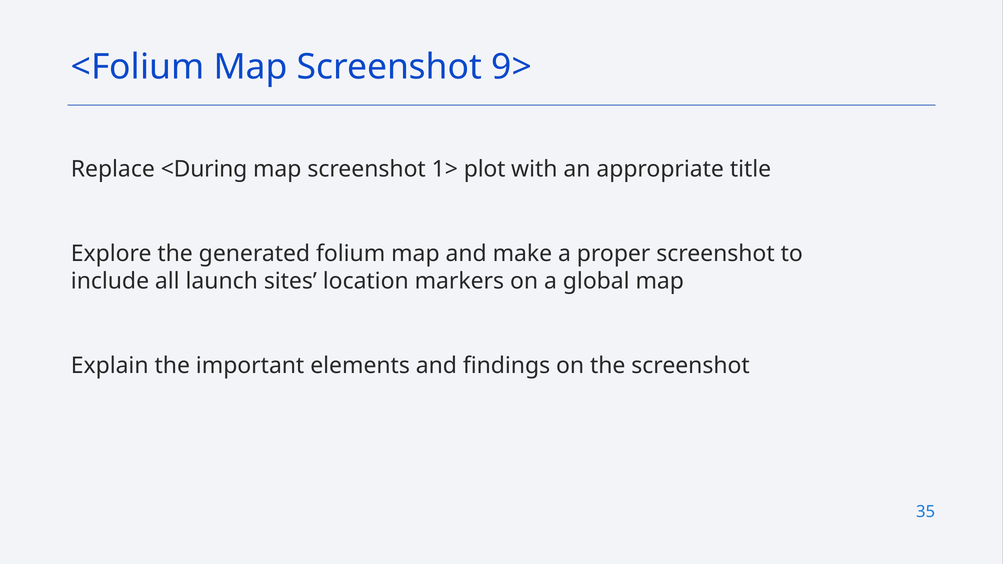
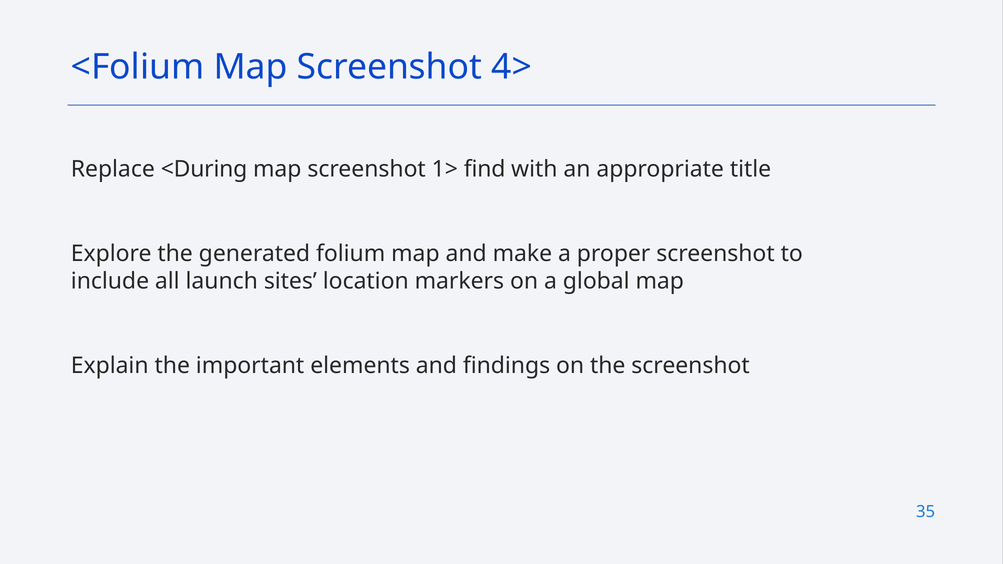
9>: 9> -> 4>
plot: plot -> find
